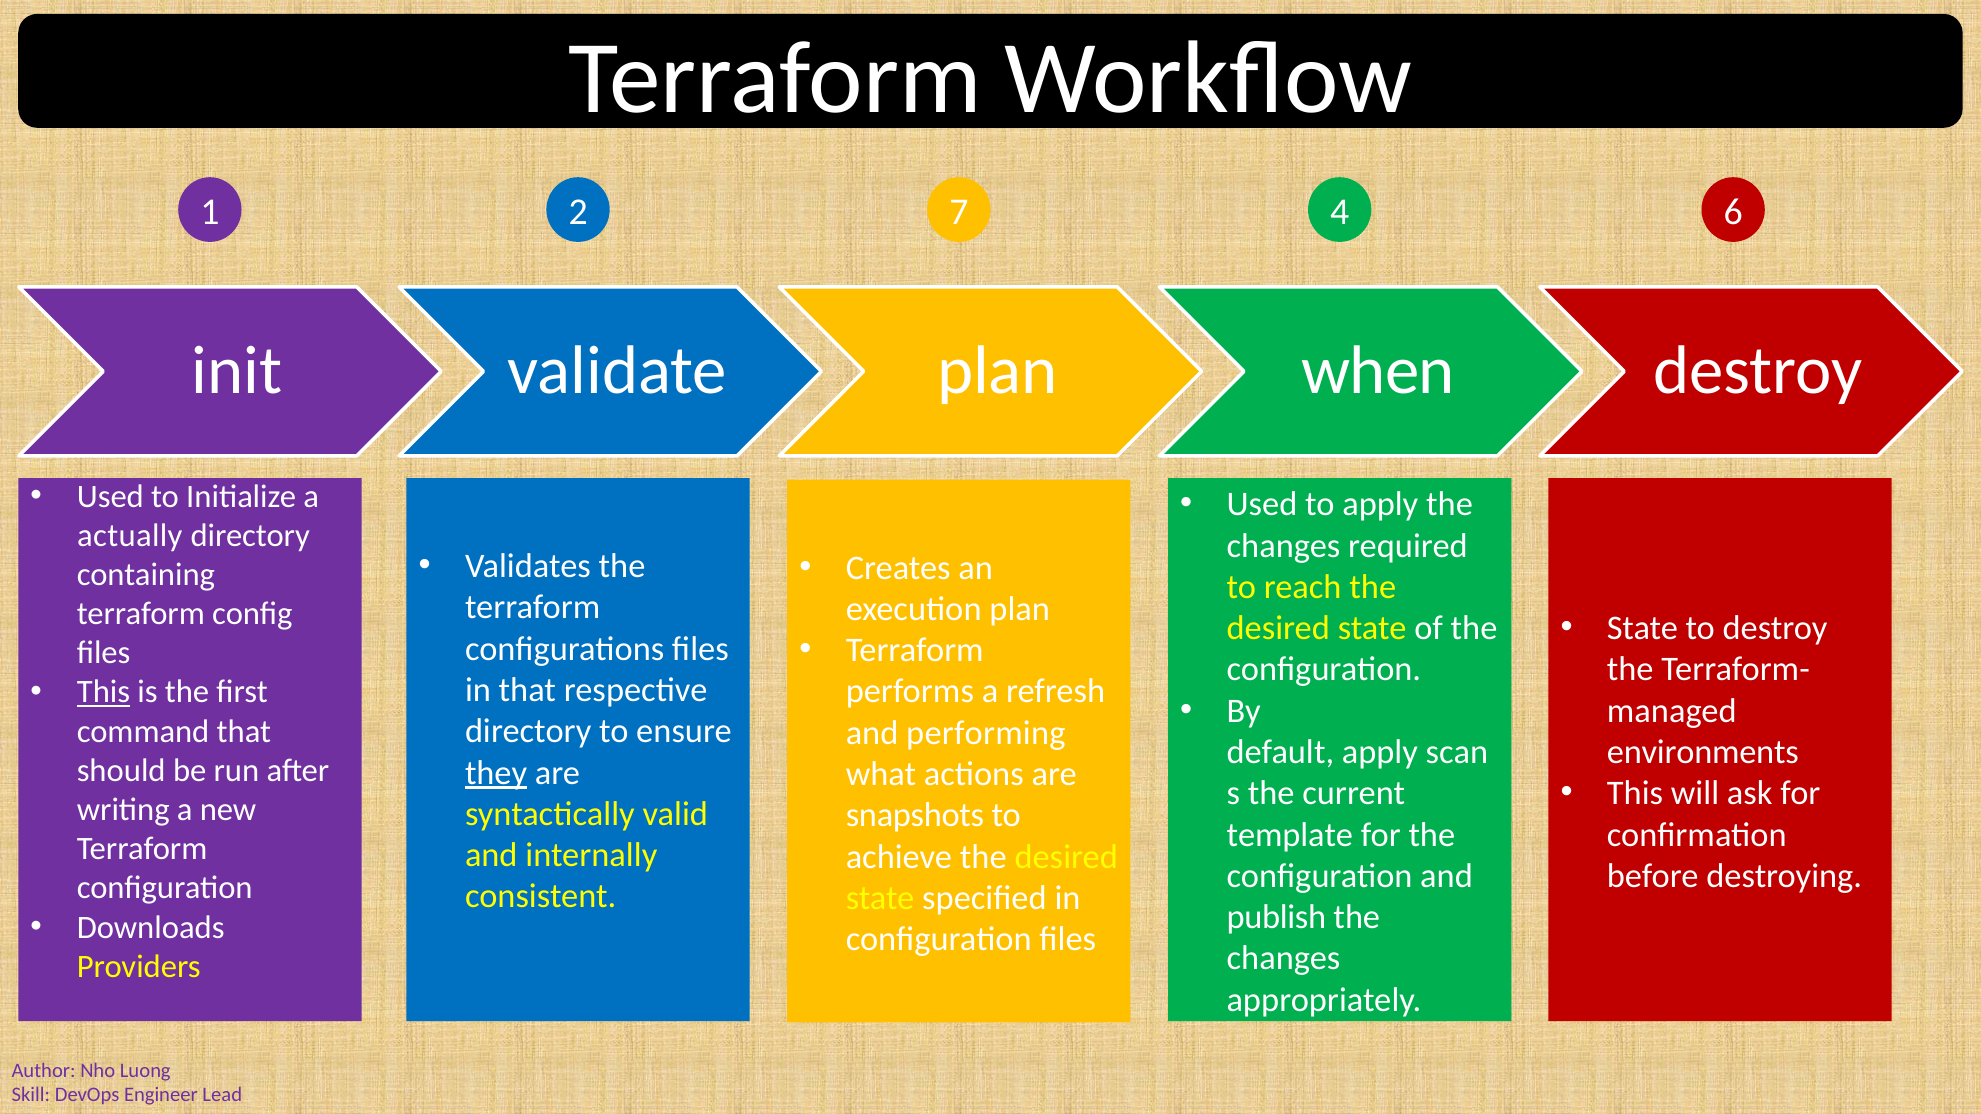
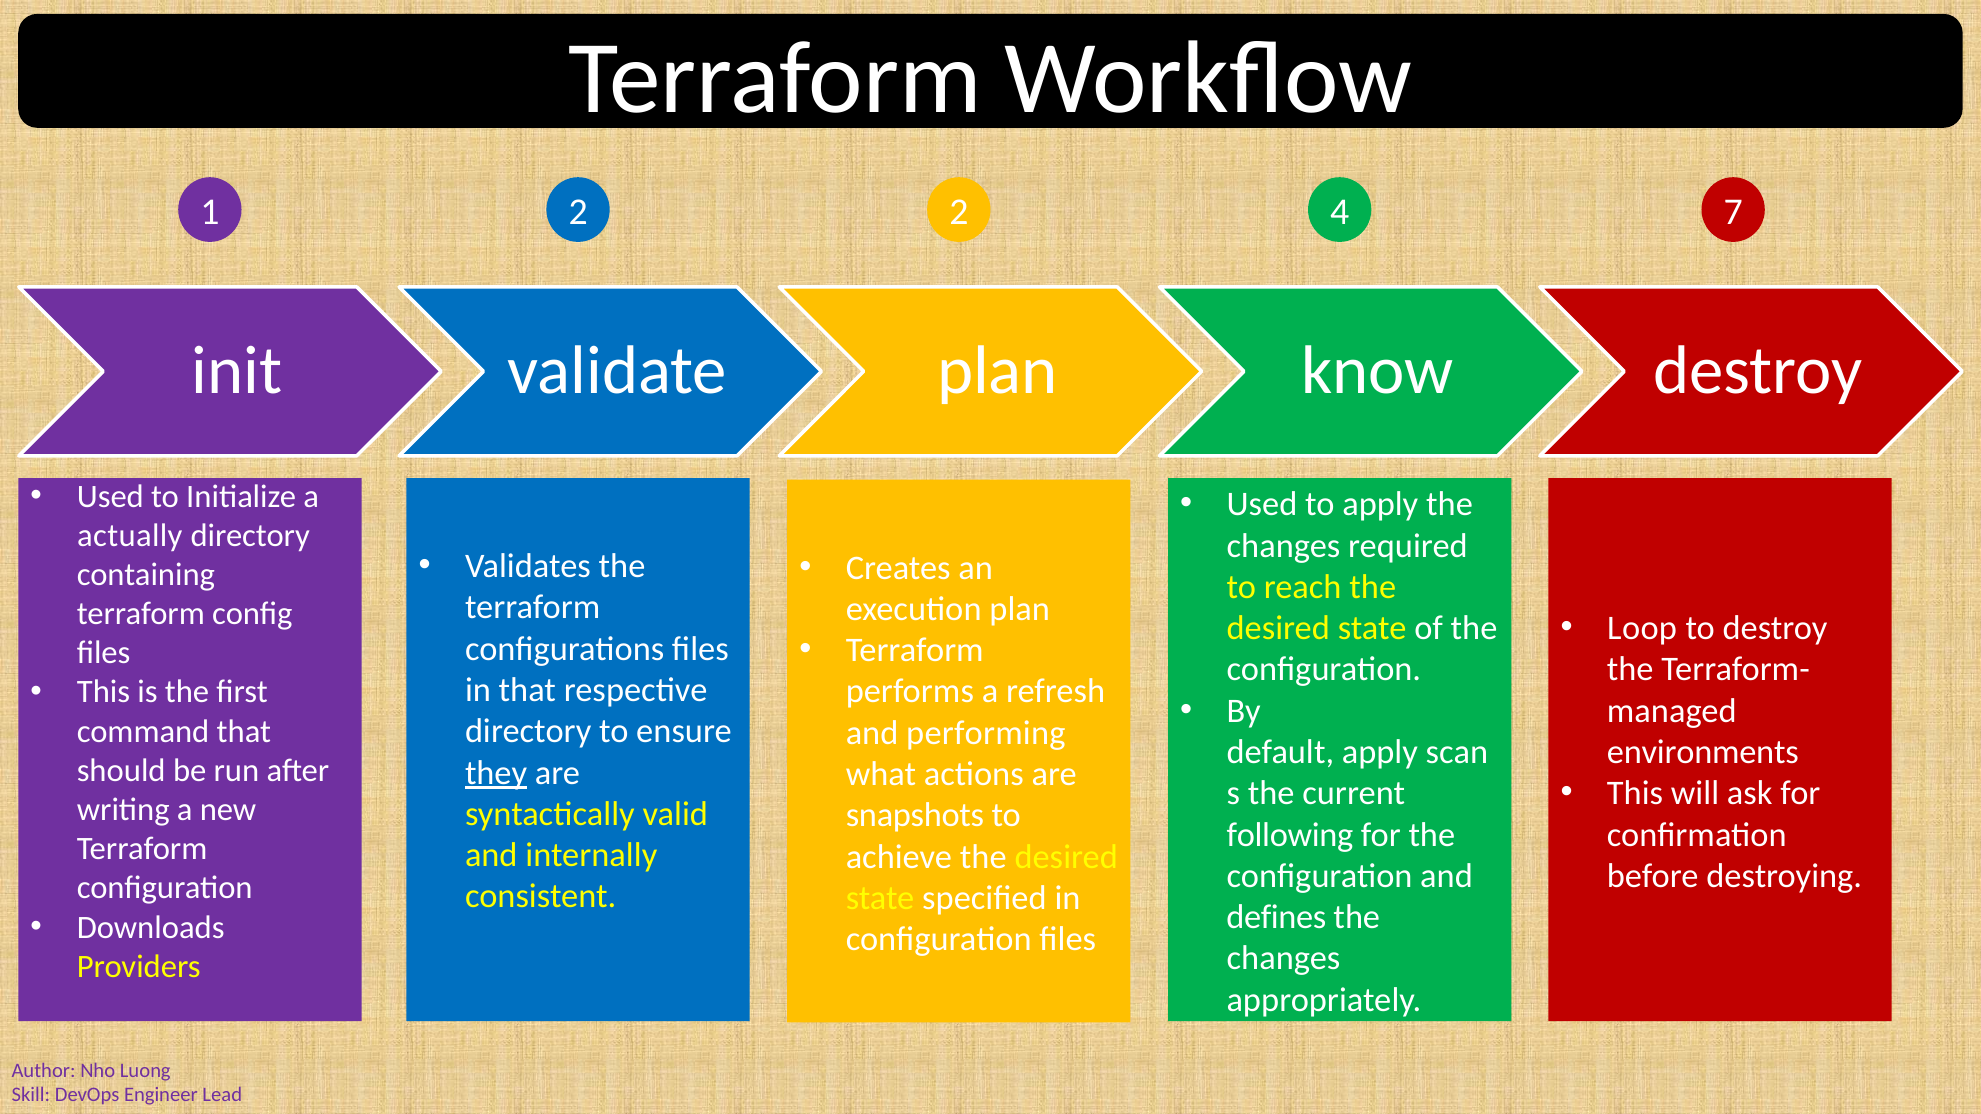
2 7: 7 -> 2
6: 6 -> 7
when: when -> know
State at (1642, 628): State -> Loop
This at (104, 692) underline: present -> none
template: template -> following
publish: publish -> defines
